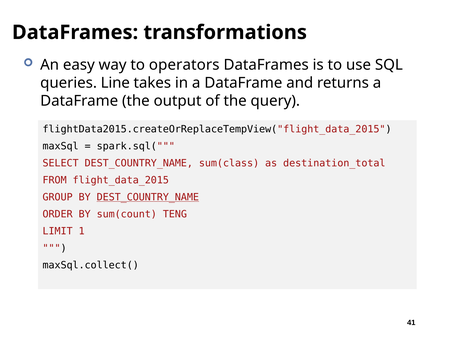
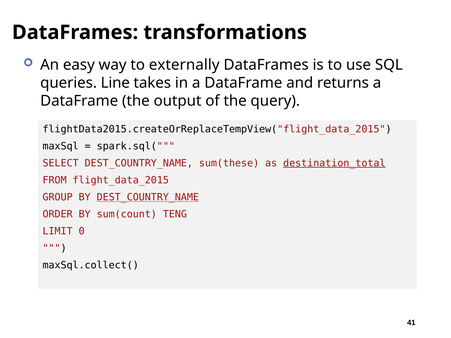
operators: operators -> externally
sum(class: sum(class -> sum(these
destination_total underline: none -> present
1: 1 -> 0
